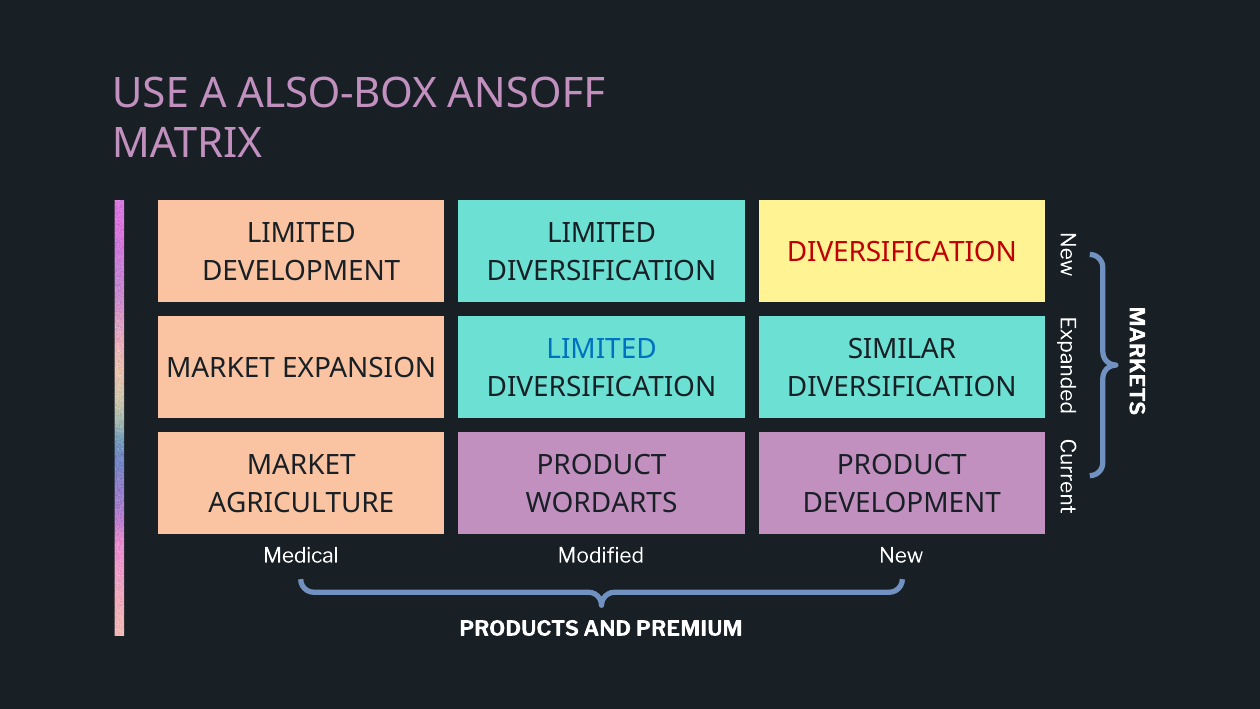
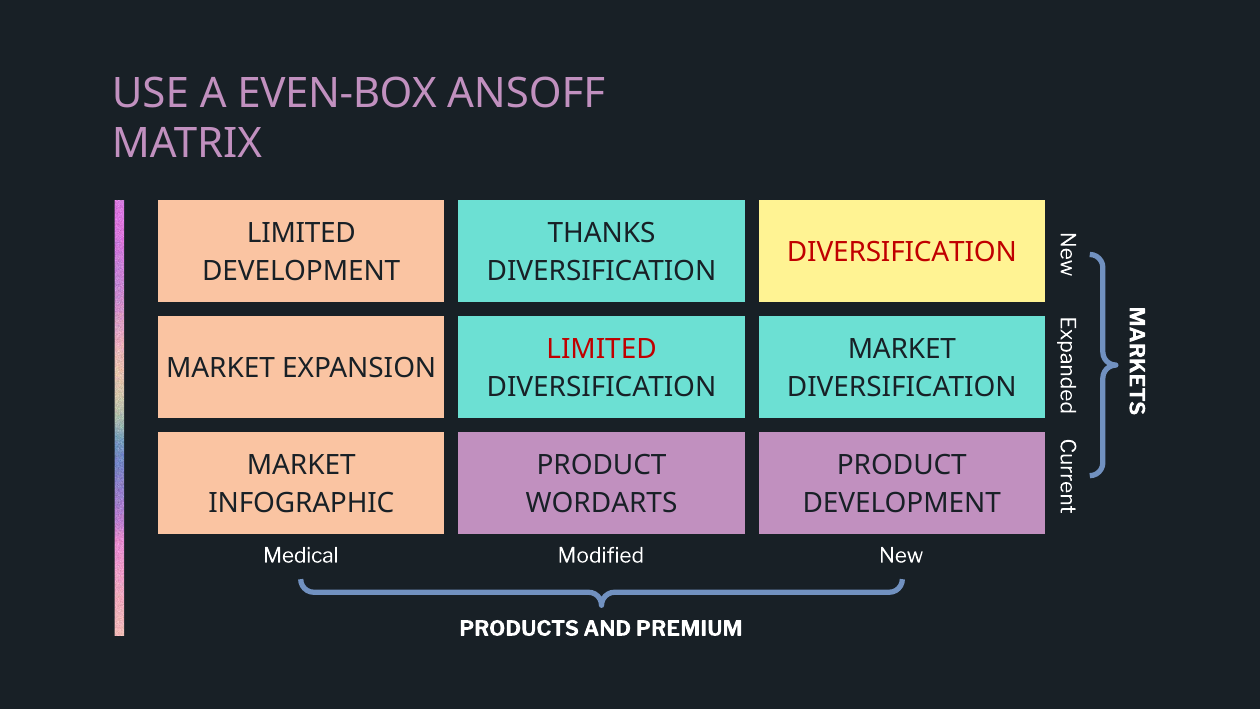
ALSO-BOX: ALSO-BOX -> EVEN-BOX
LIMITED at (602, 233): LIMITED -> THANKS
LIMITED at (602, 349) colour: blue -> red
SIMILAR at (902, 349): SIMILAR -> MARKET
AGRICULTURE: AGRICULTURE -> INFOGRAPHIC
